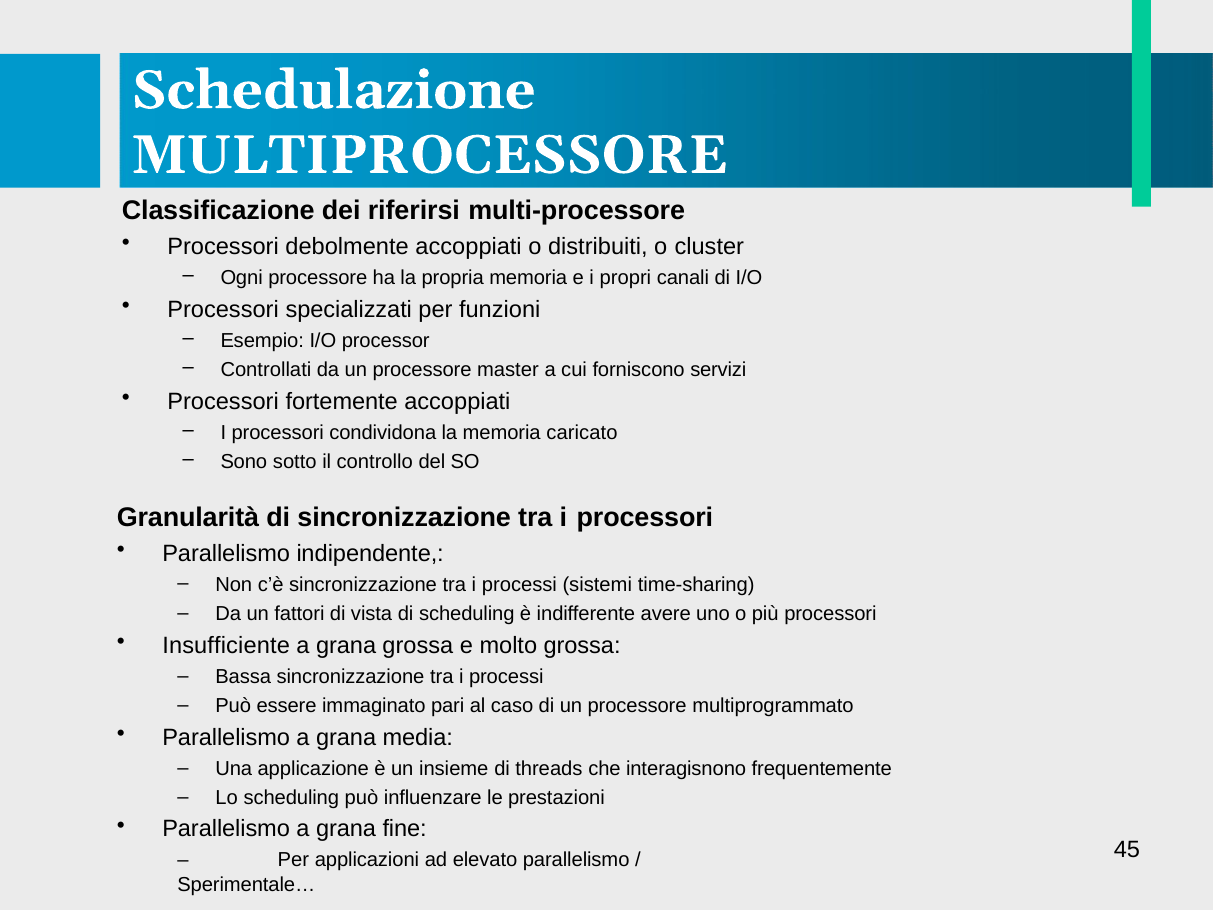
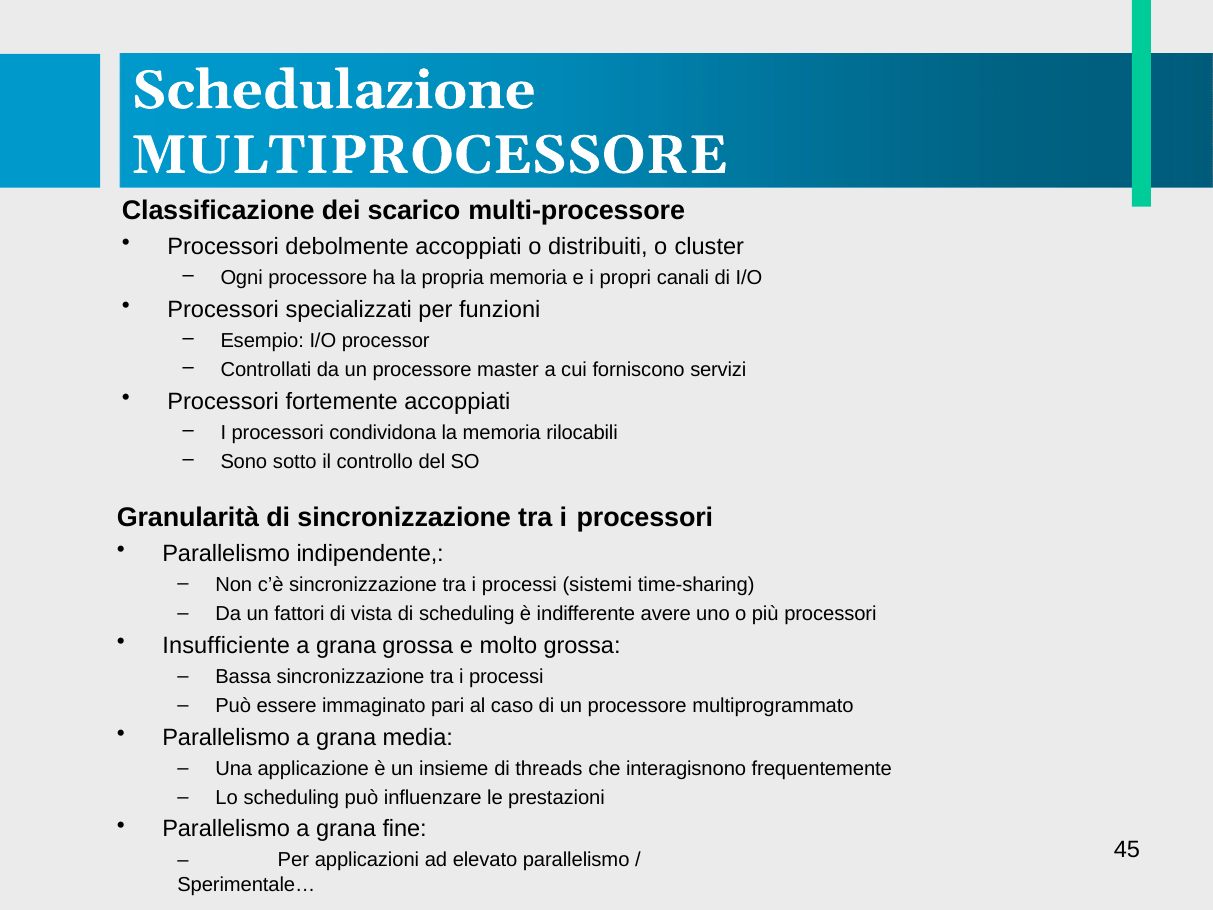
riferirsi: riferirsi -> scarico
caricato: caricato -> rilocabili
